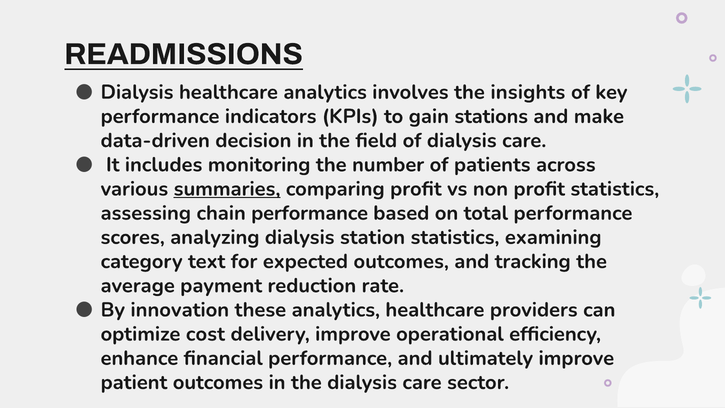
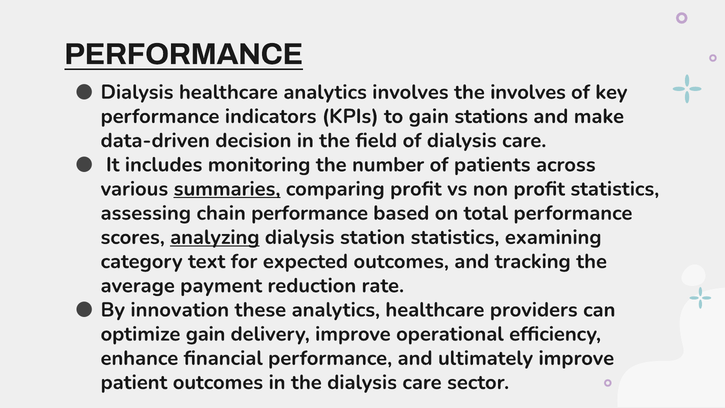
READMISSIONS at (184, 54): READMISSIONS -> PERFORMANCE
the insights: insights -> involves
analyzing underline: none -> present
optimize cost: cost -> gain
